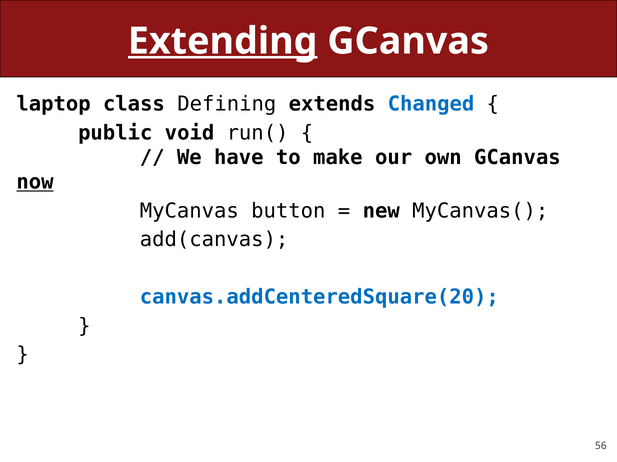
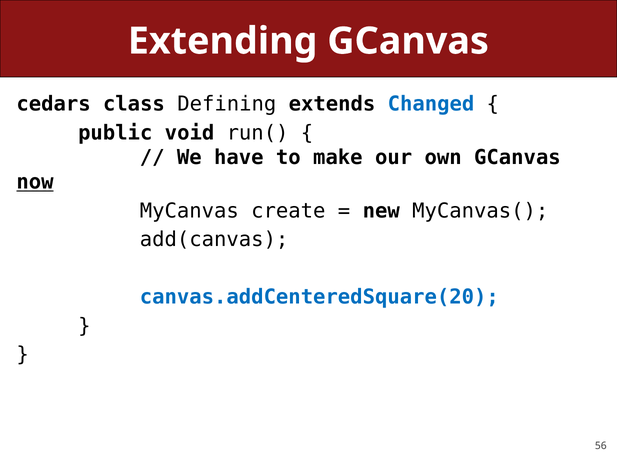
Extending underline: present -> none
laptop: laptop -> cedars
button: button -> create
